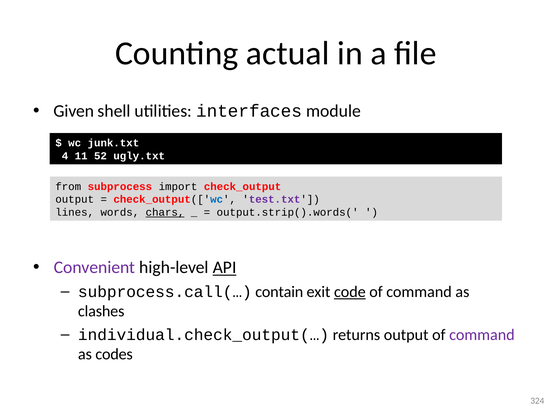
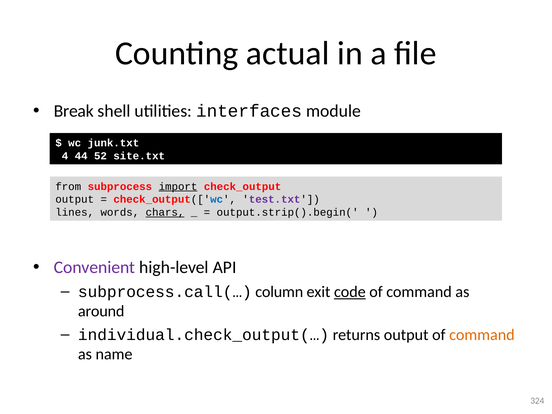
Given: Given -> Break
11: 11 -> 44
ugly.txt: ugly.txt -> site.txt
import underline: none -> present
output.strip().words(: output.strip().words( -> output.strip().begin(
API underline: present -> none
contain: contain -> column
clashes: clashes -> around
command at (482, 335) colour: purple -> orange
codes: codes -> name
